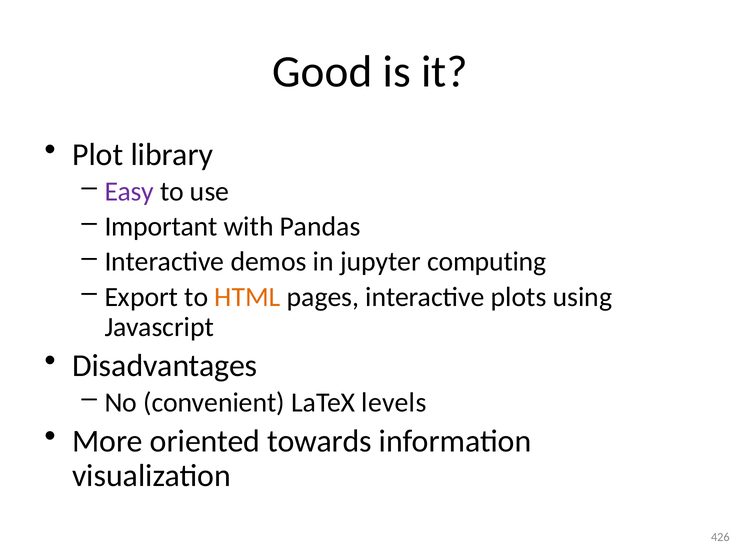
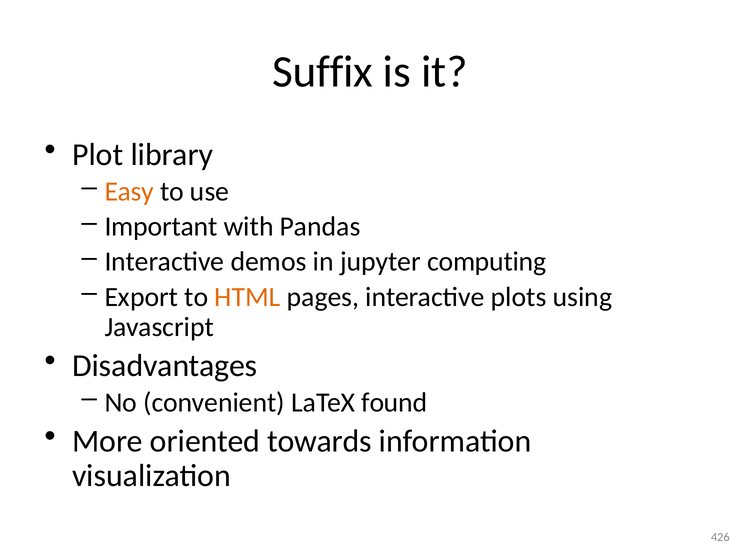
Good: Good -> Suffix
Easy colour: purple -> orange
levels: levels -> found
